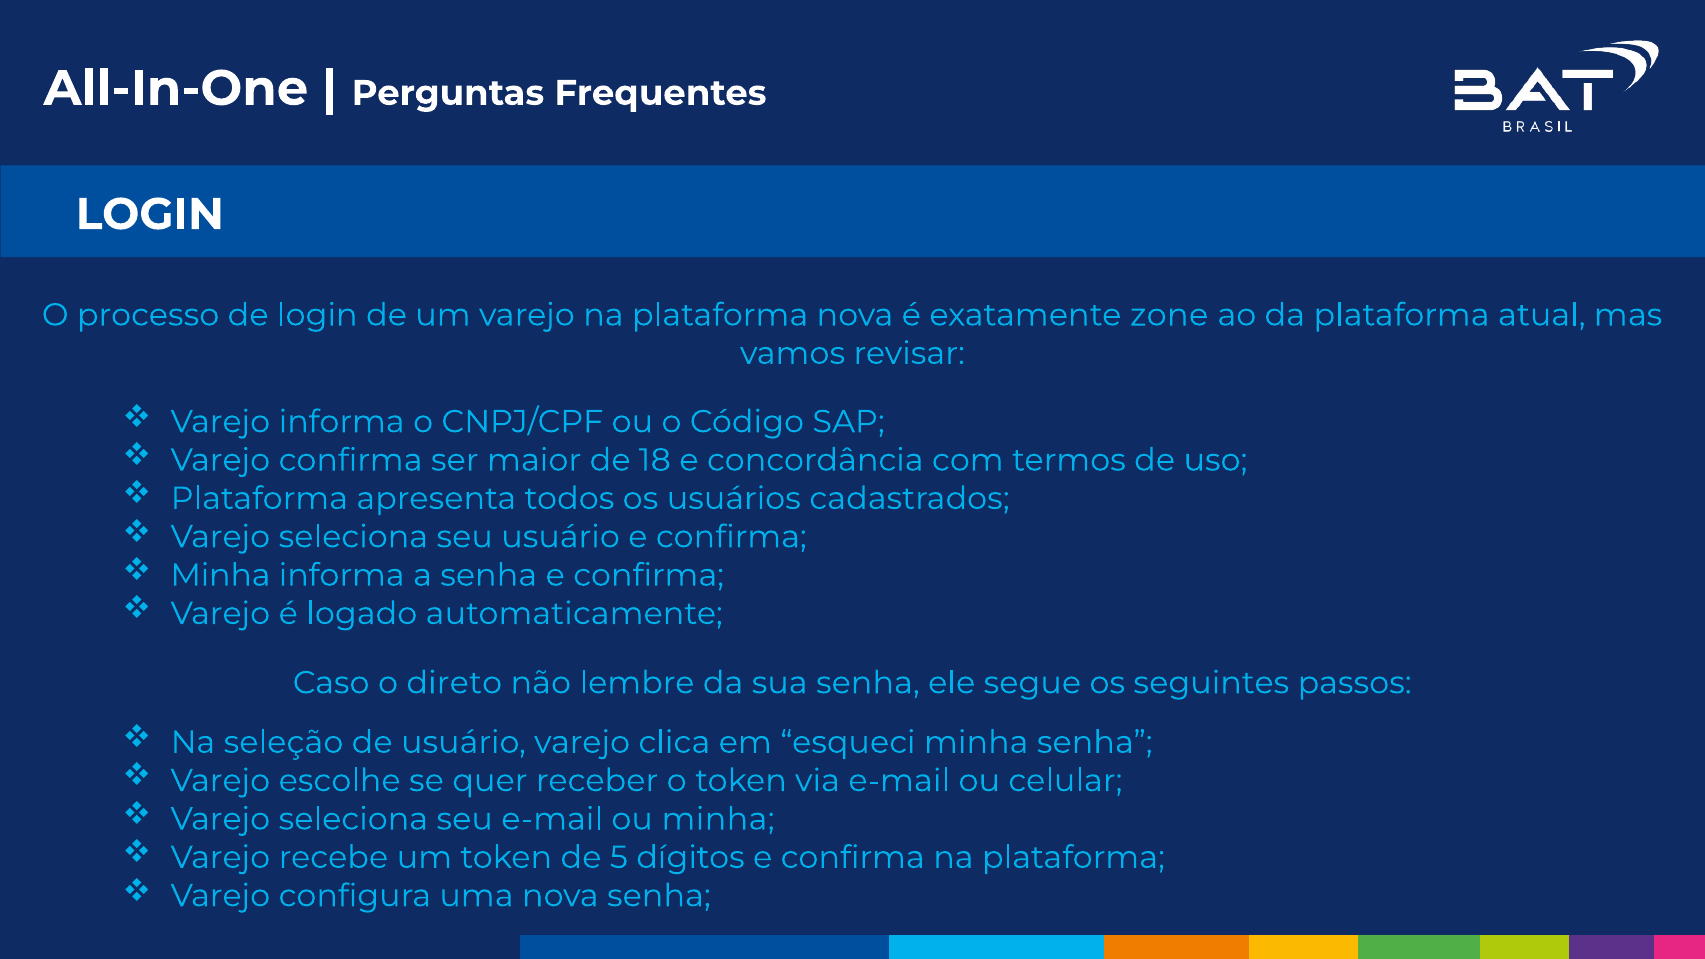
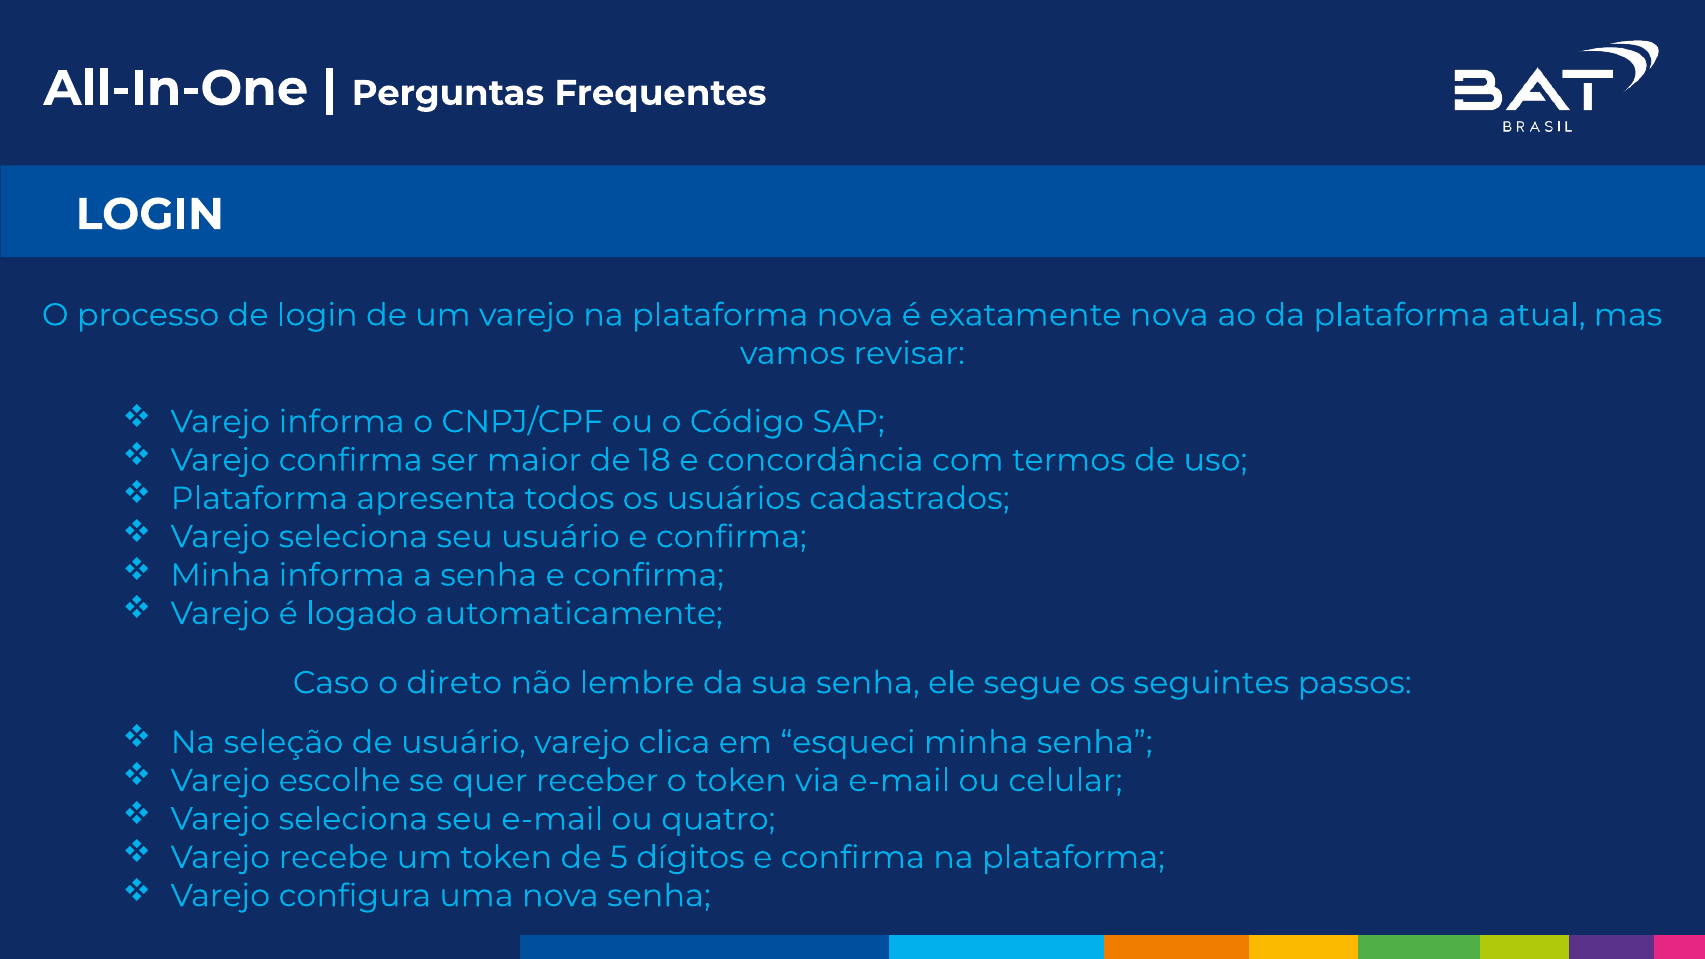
exatamente zone: zone -> nova
ou minha: minha -> quatro
